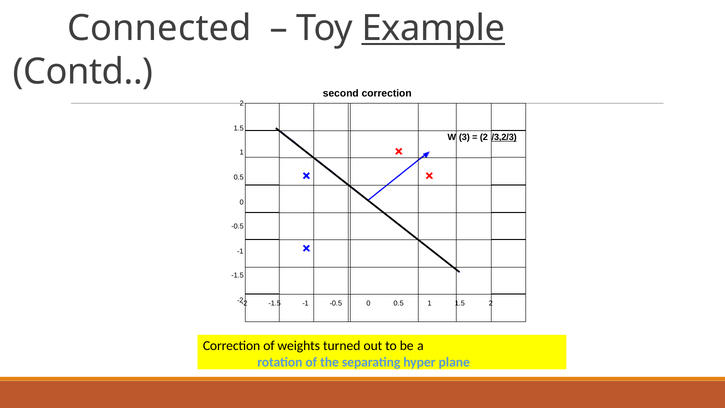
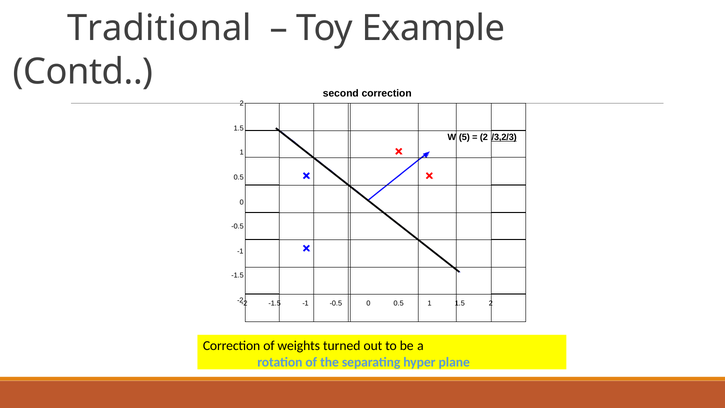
Connected: Connected -> Traditional
Example underline: present -> none
3: 3 -> 5
